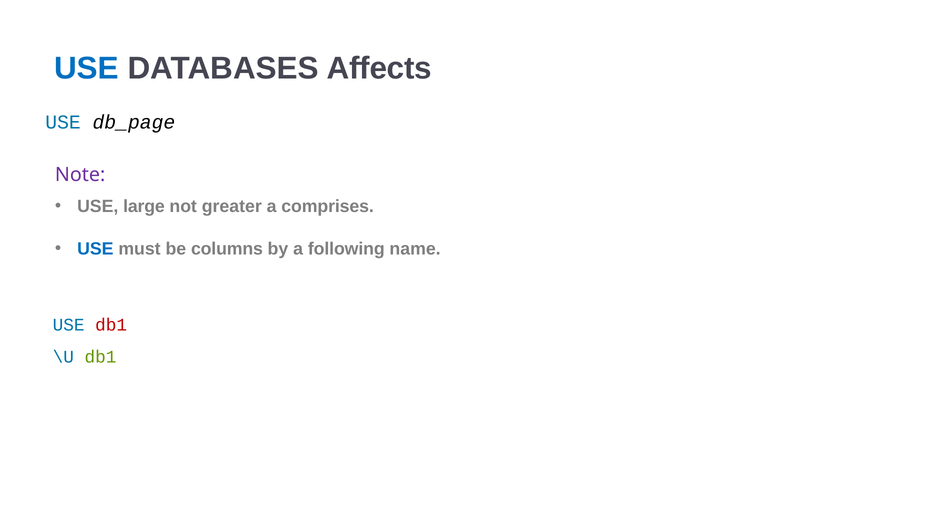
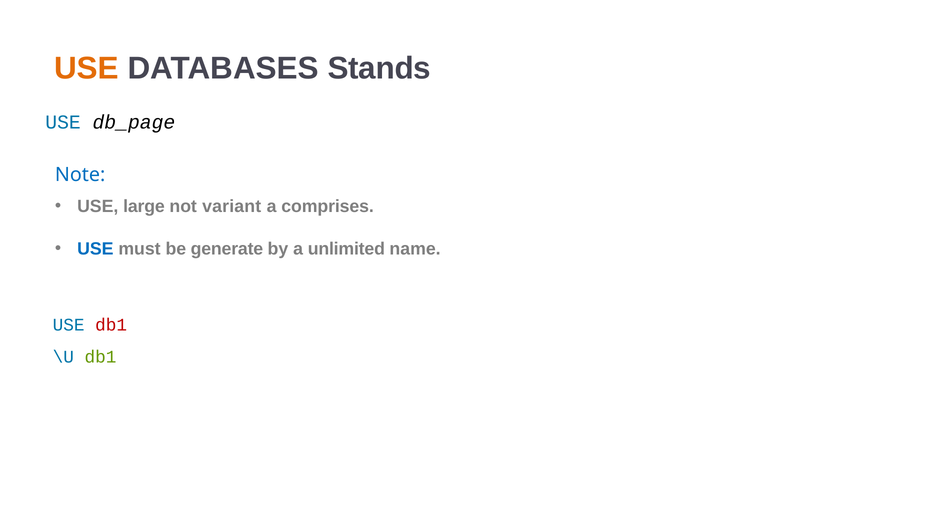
USE at (86, 68) colour: blue -> orange
Affects: Affects -> Stands
Note colour: purple -> blue
greater: greater -> variant
columns: columns -> generate
following: following -> unlimited
